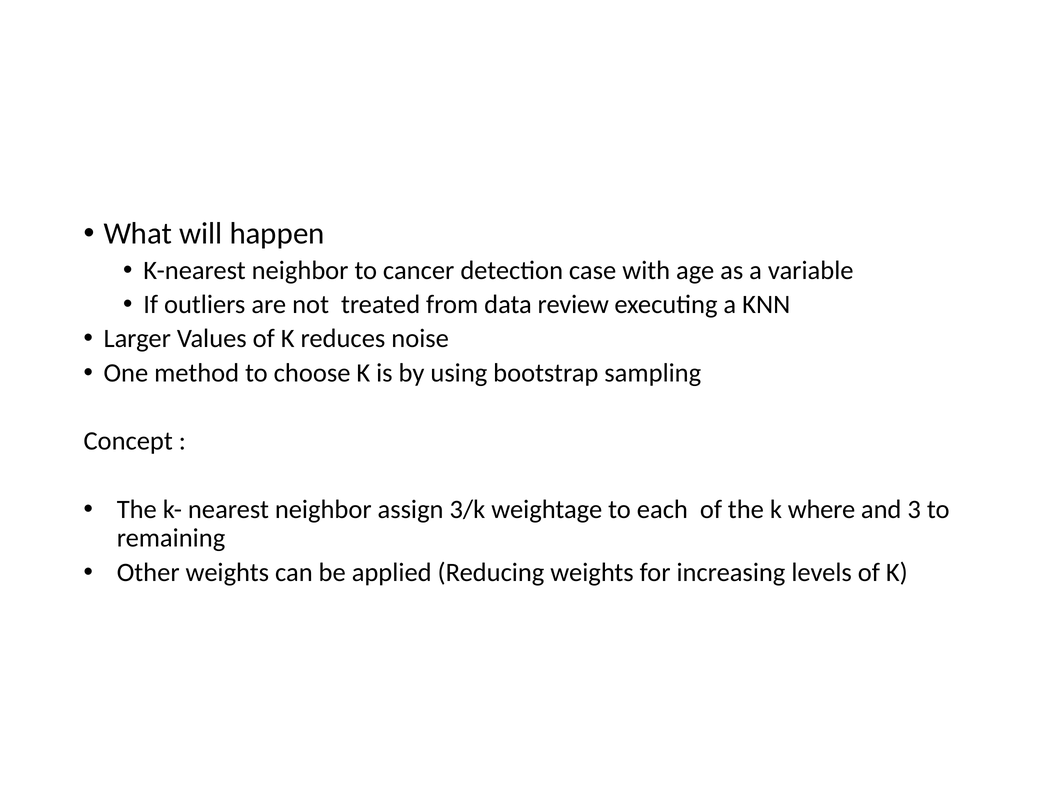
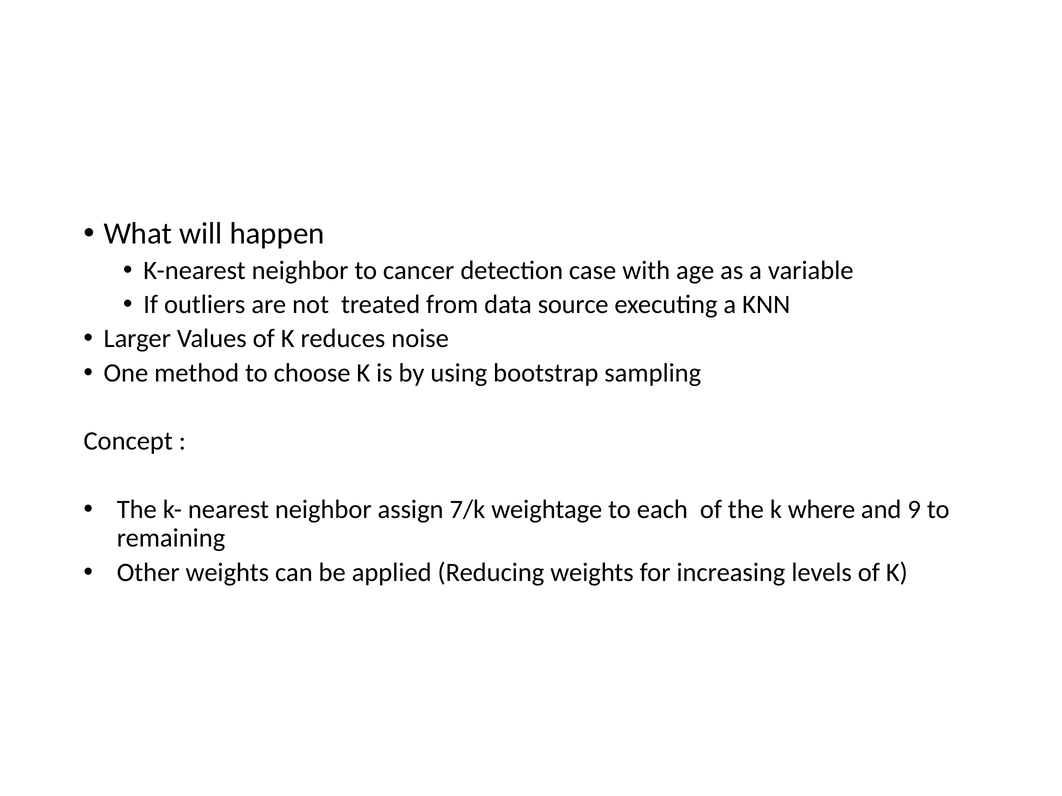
review: review -> source
3/k: 3/k -> 7/k
3: 3 -> 9
